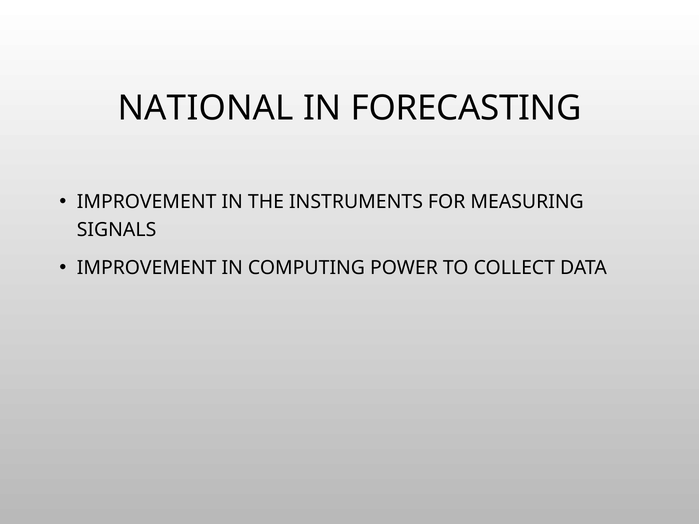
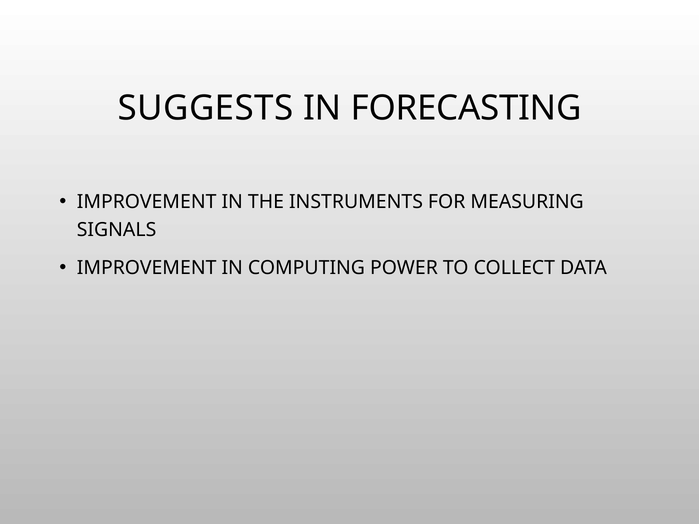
NATIONAL: NATIONAL -> SUGGESTS
